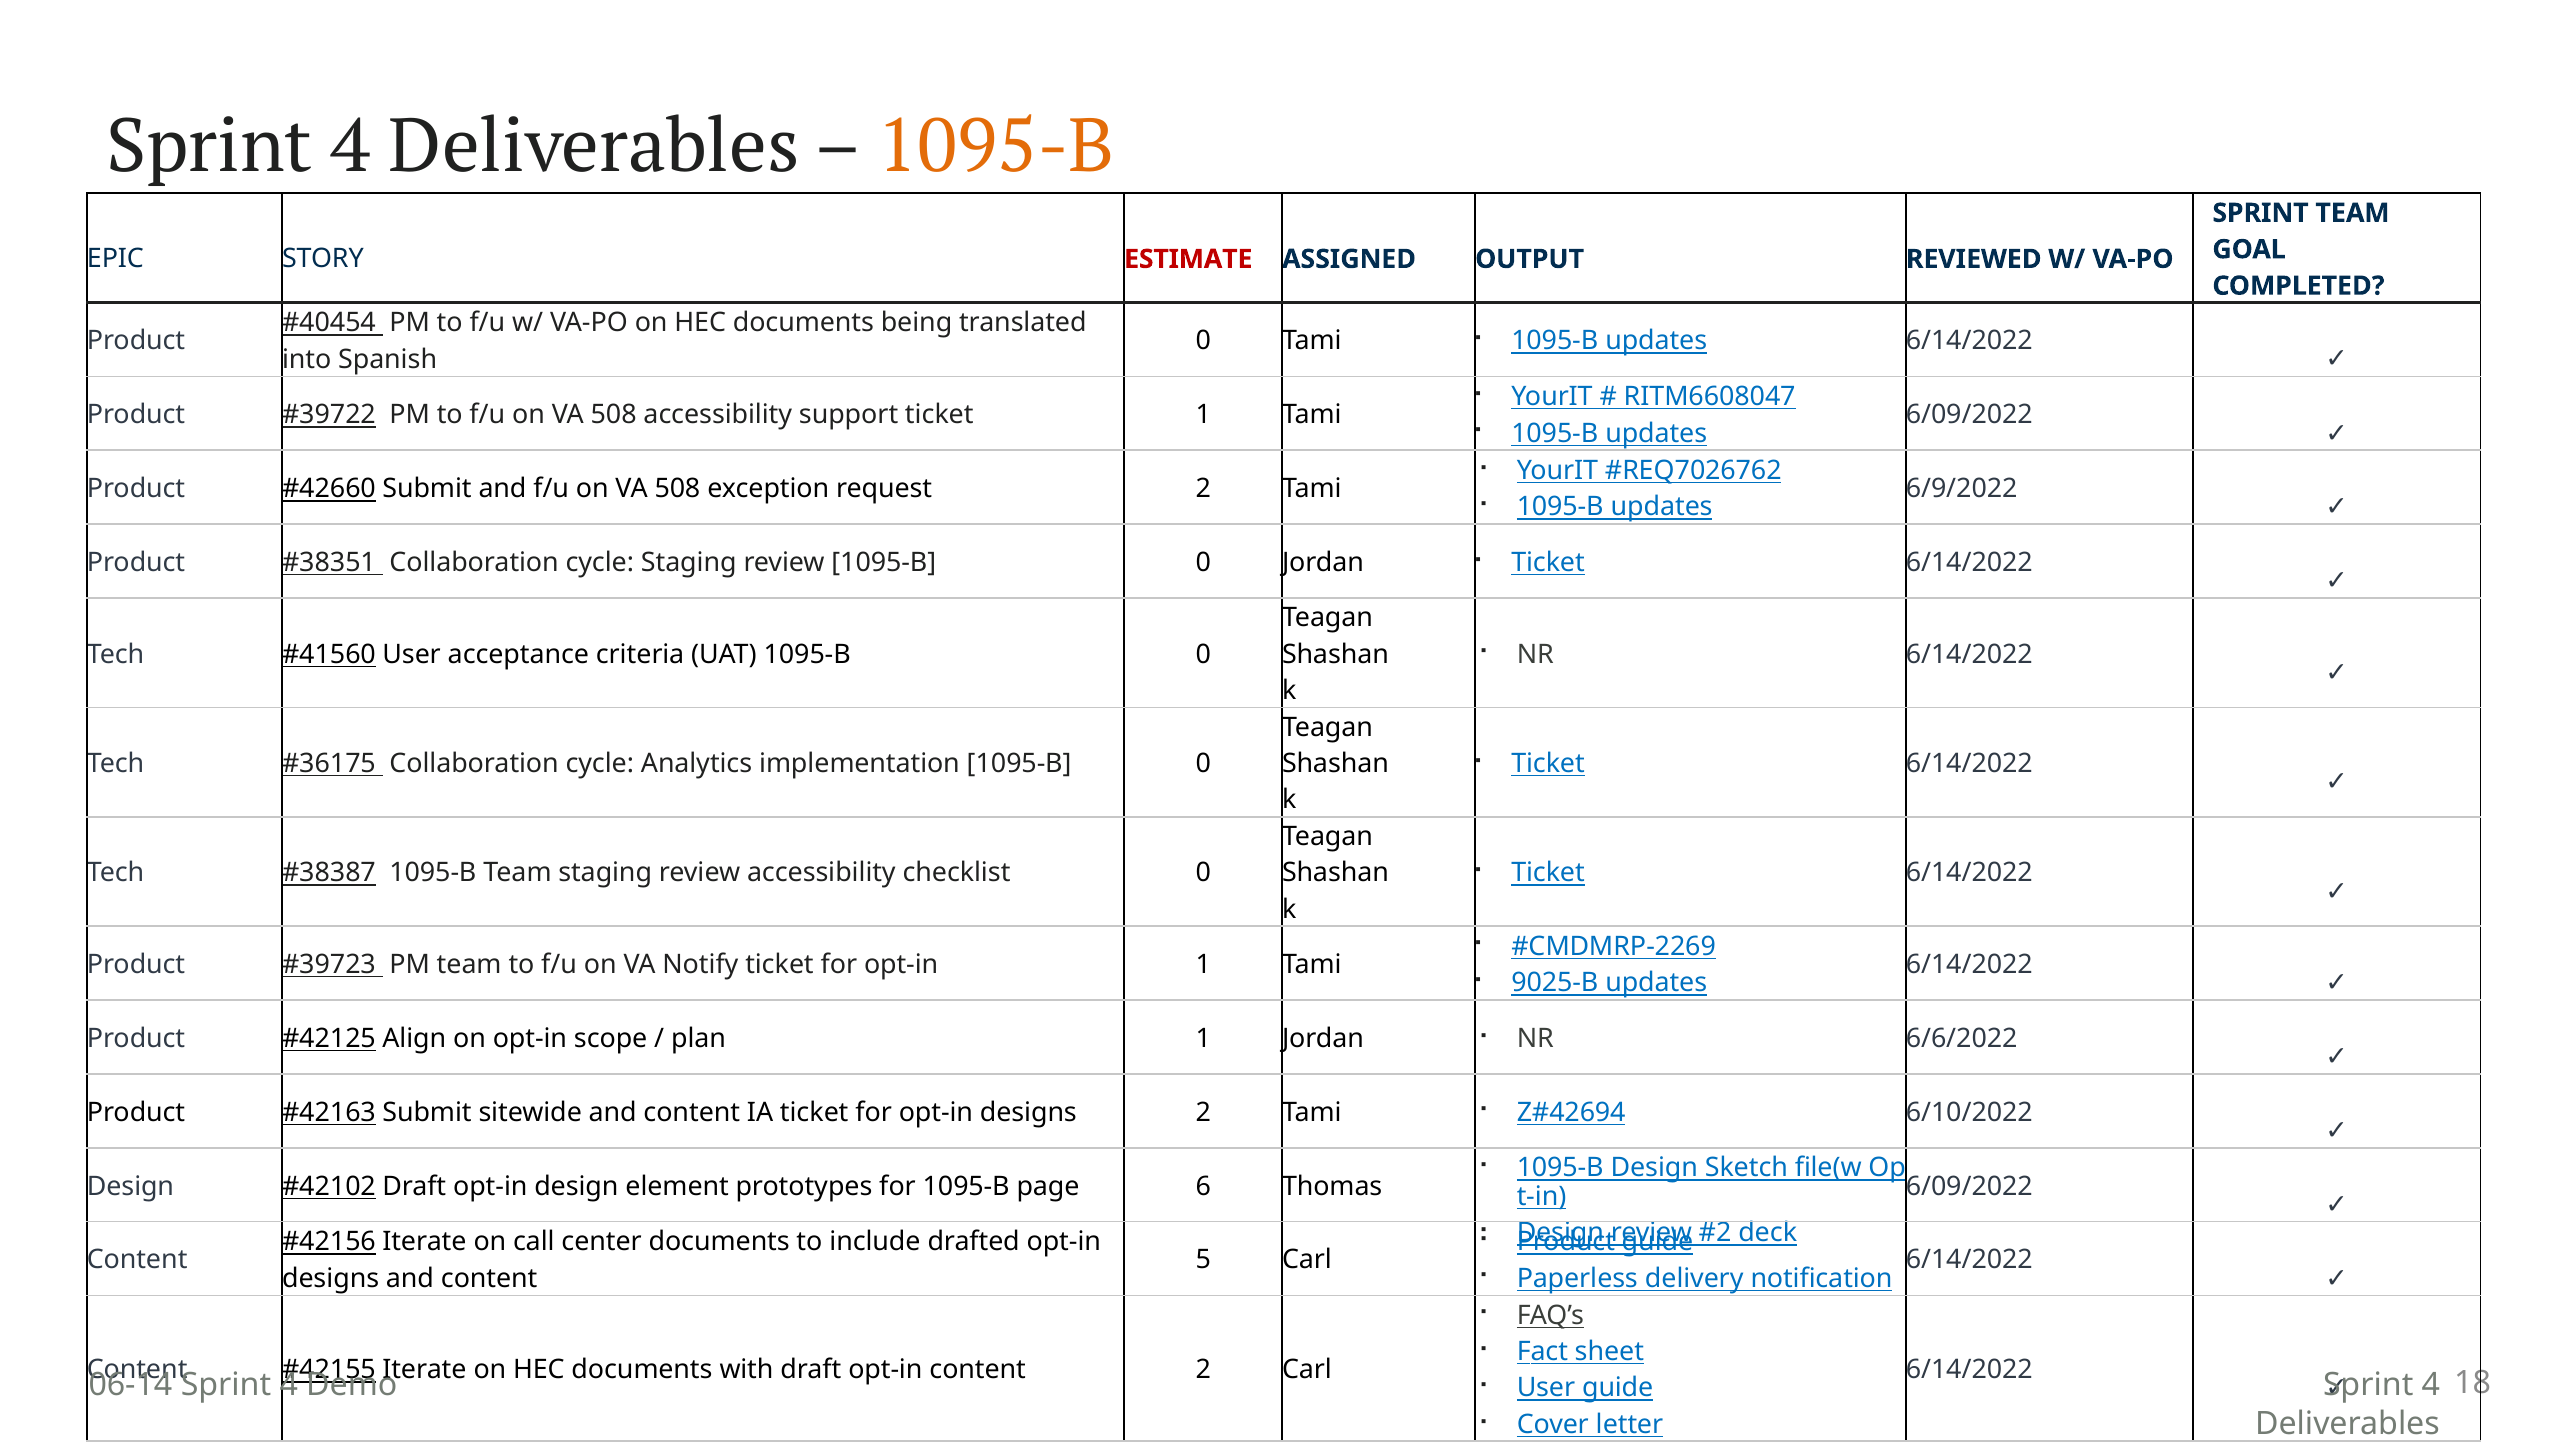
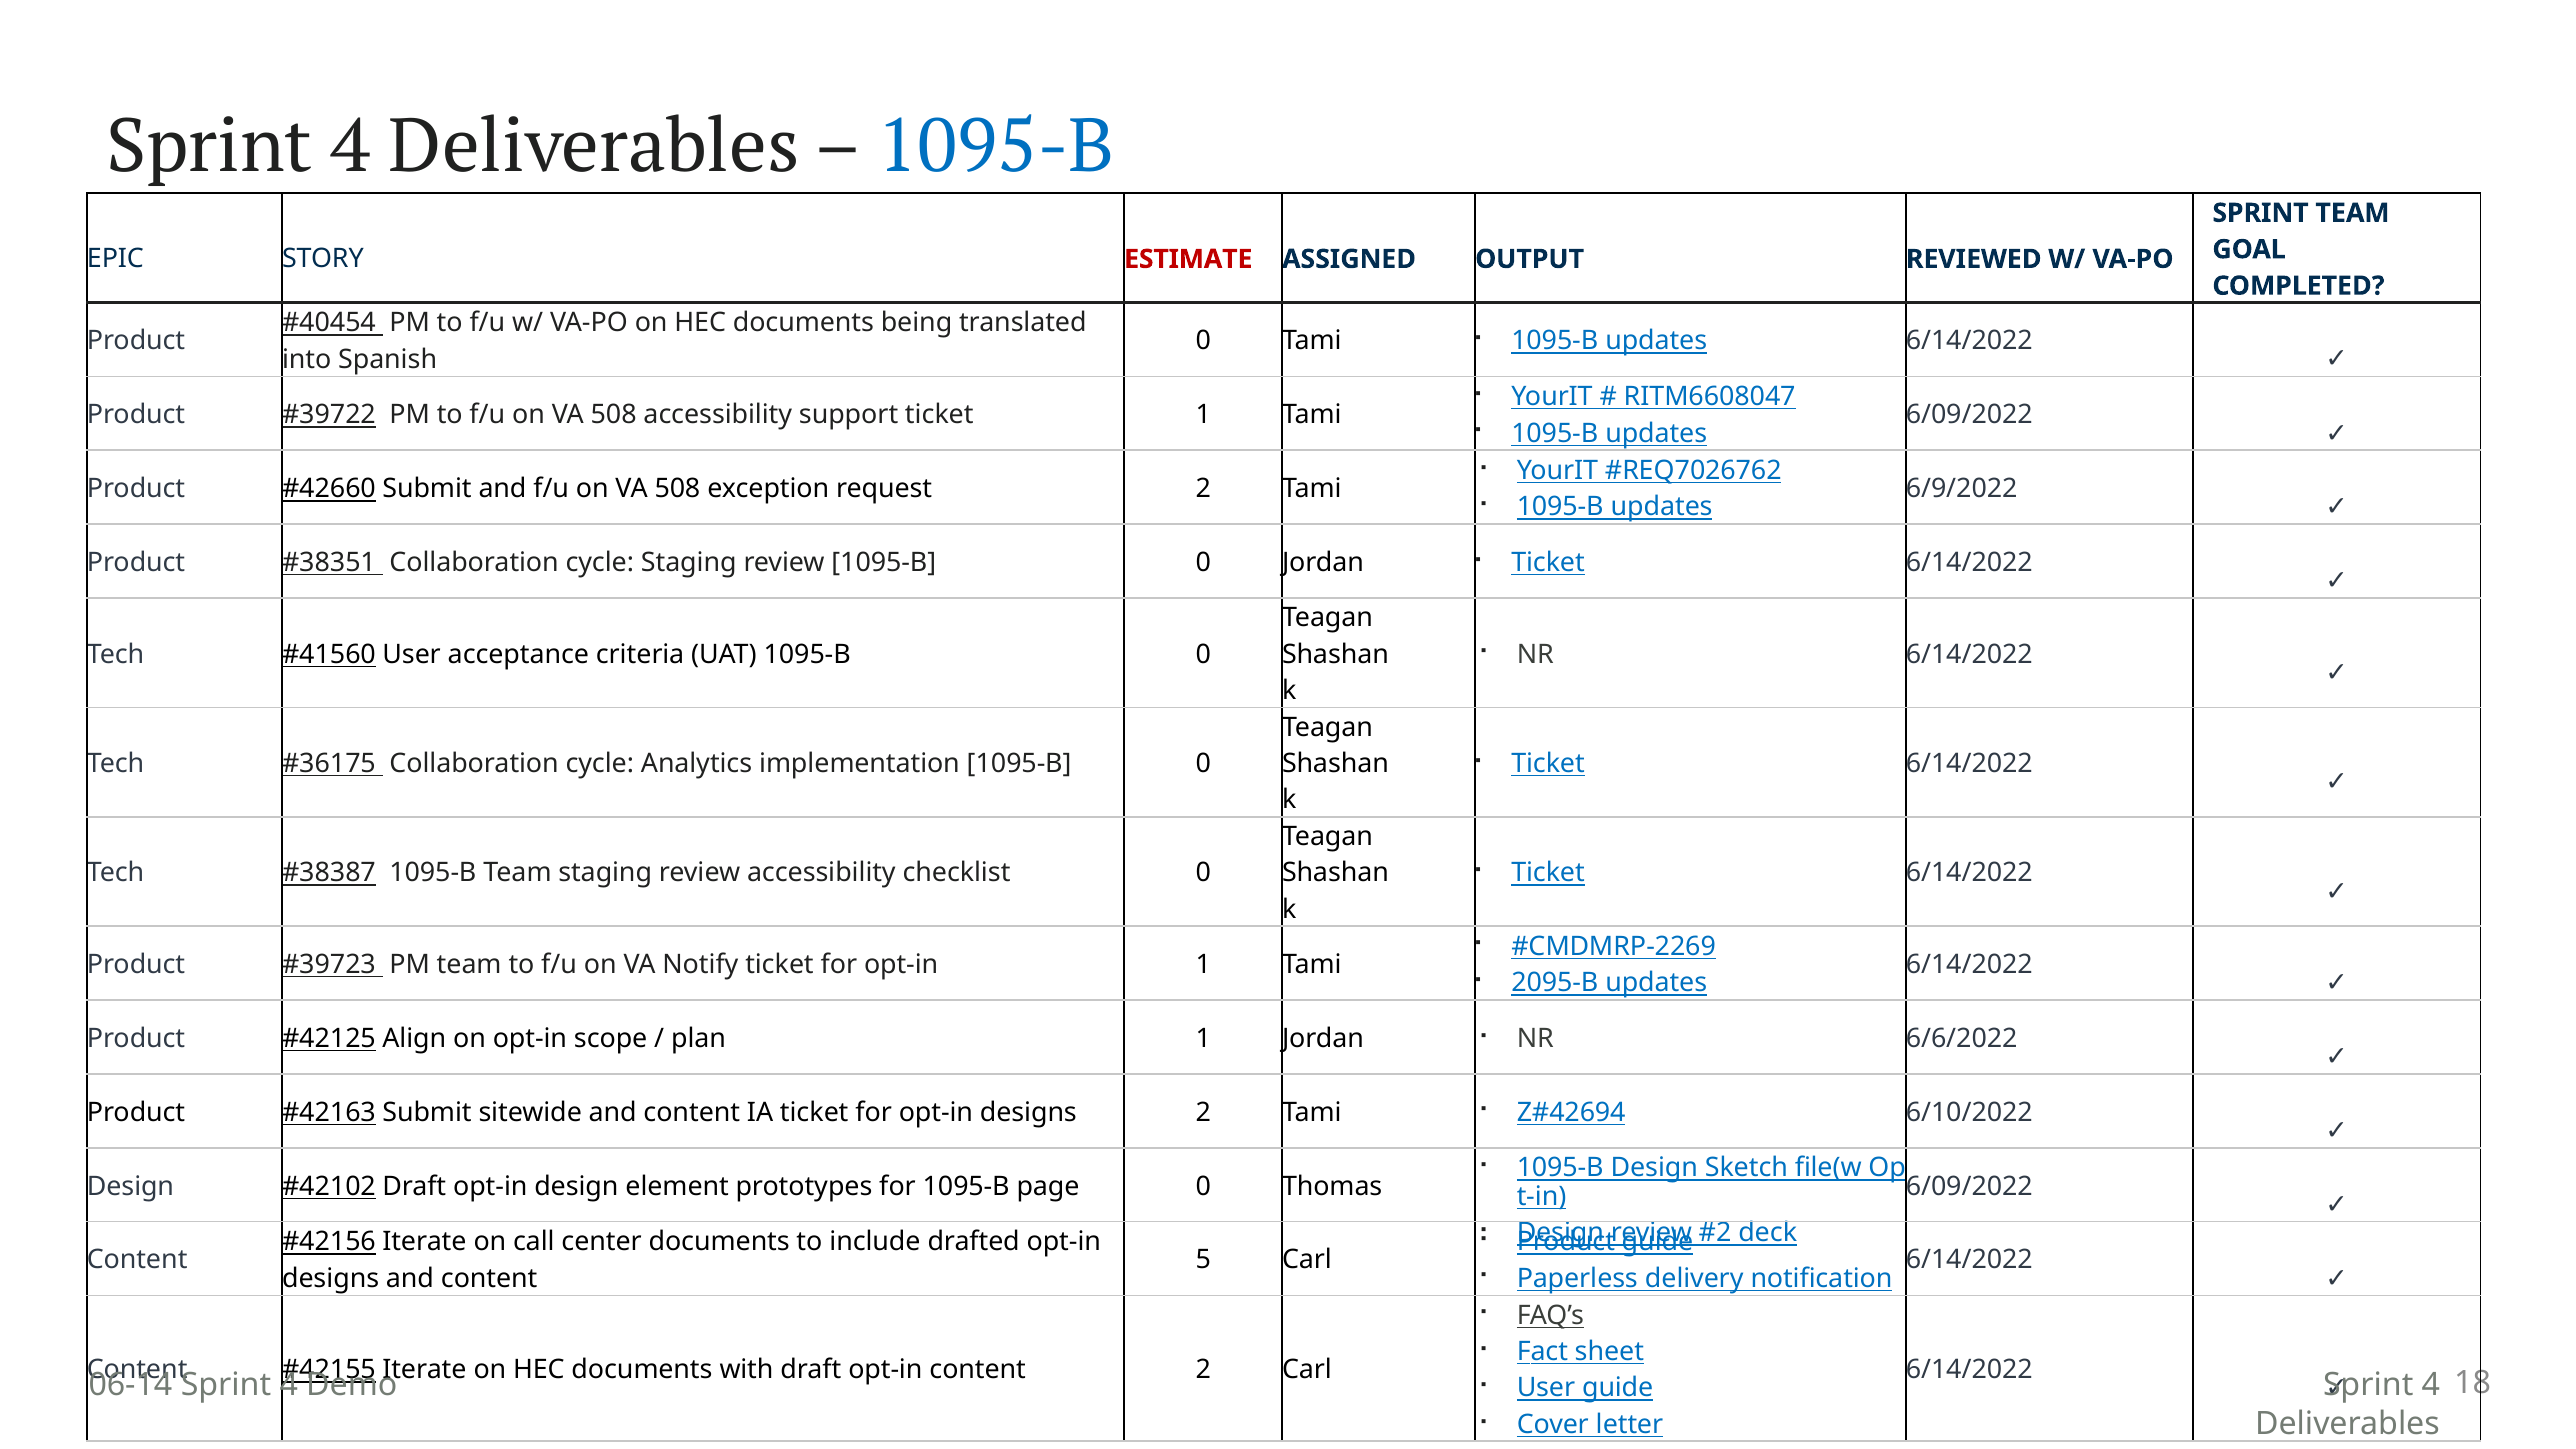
1095-B at (996, 146) colour: orange -> blue
9025-B: 9025-B -> 2095-B
page 6: 6 -> 0
